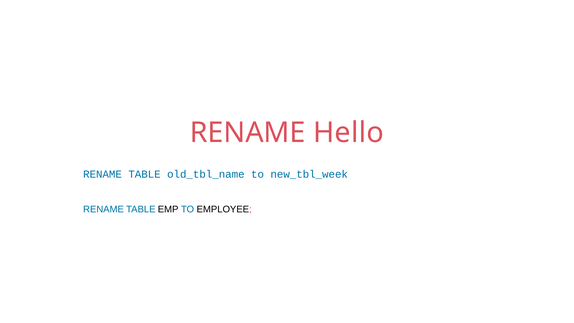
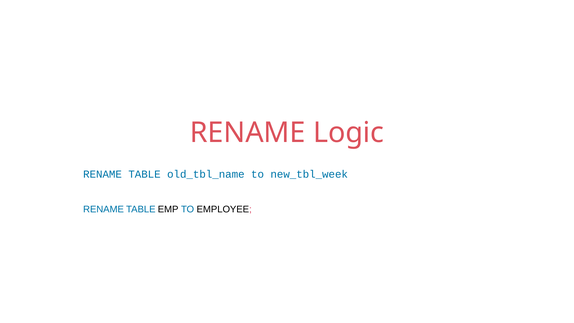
Hello: Hello -> Logic
